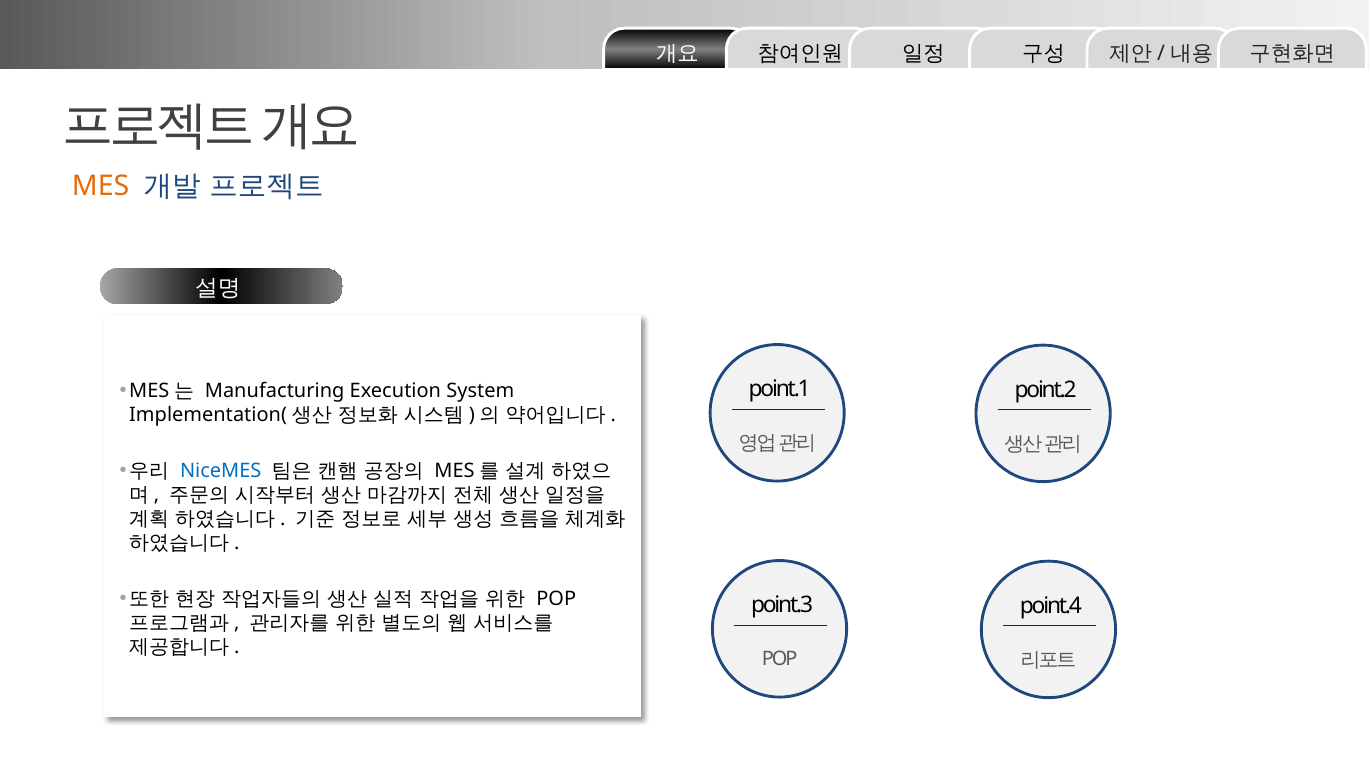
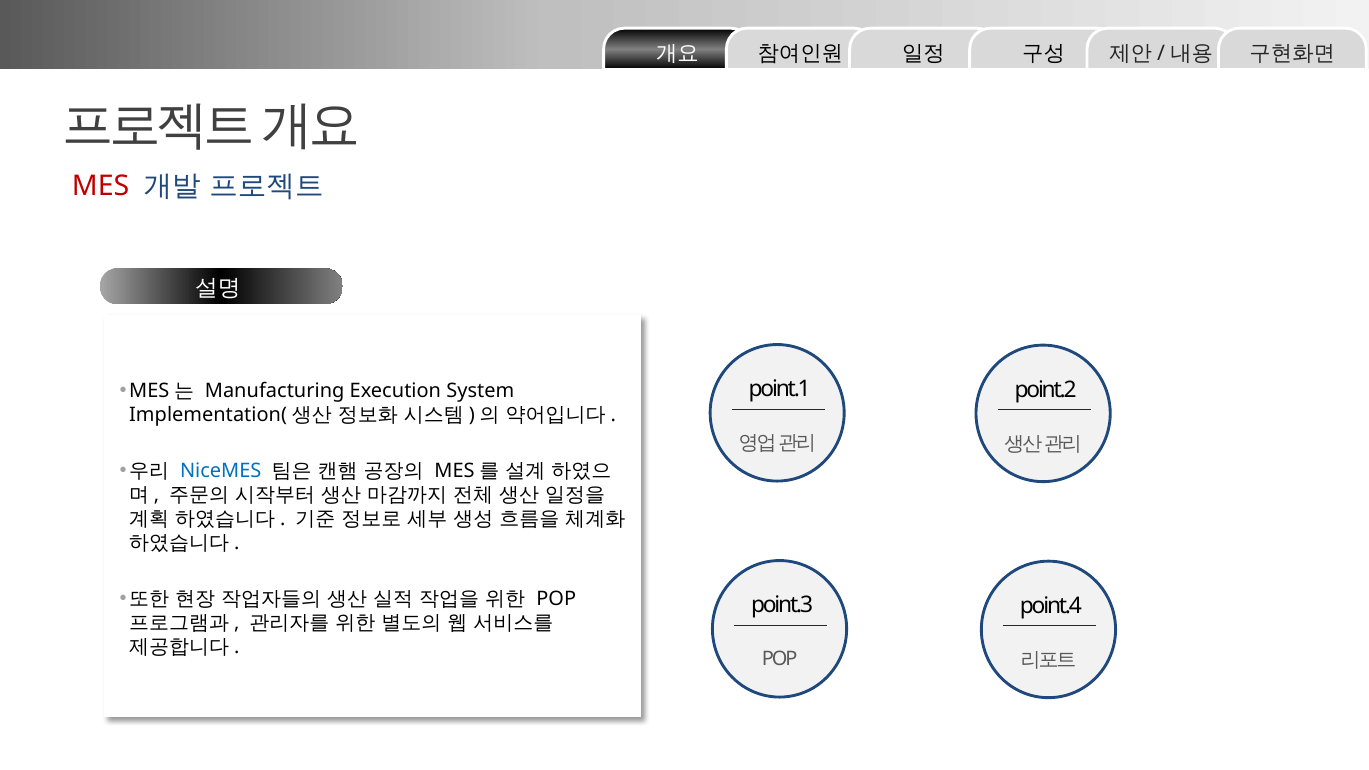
MES colour: orange -> red
